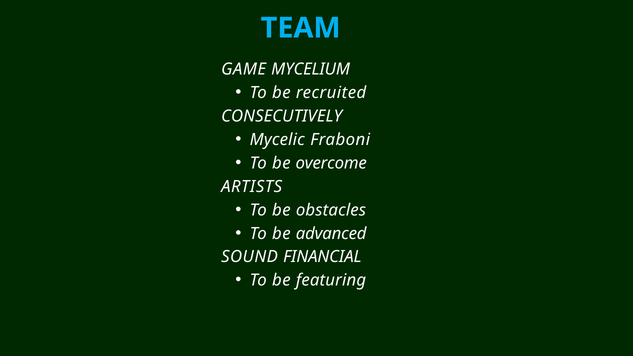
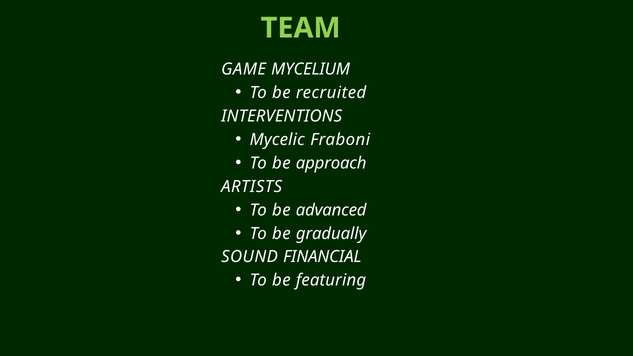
TEAM colour: light blue -> light green
CONSECUTIVELY: CONSECUTIVELY -> INTERVENTIONS
overcome: overcome -> approach
obstacles: obstacles -> advanced
advanced: advanced -> gradually
